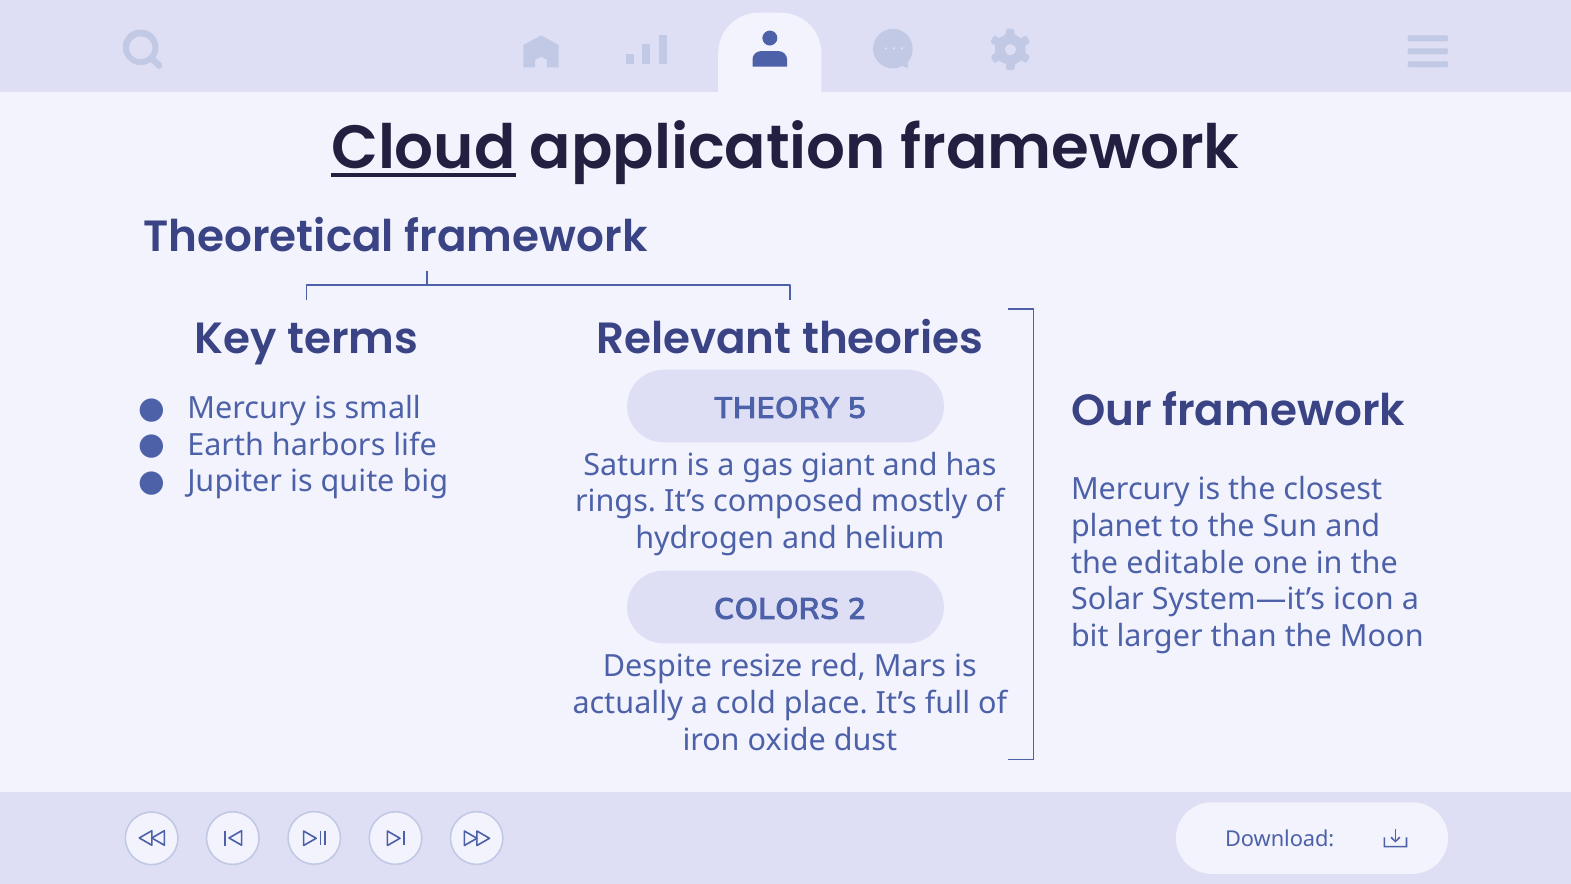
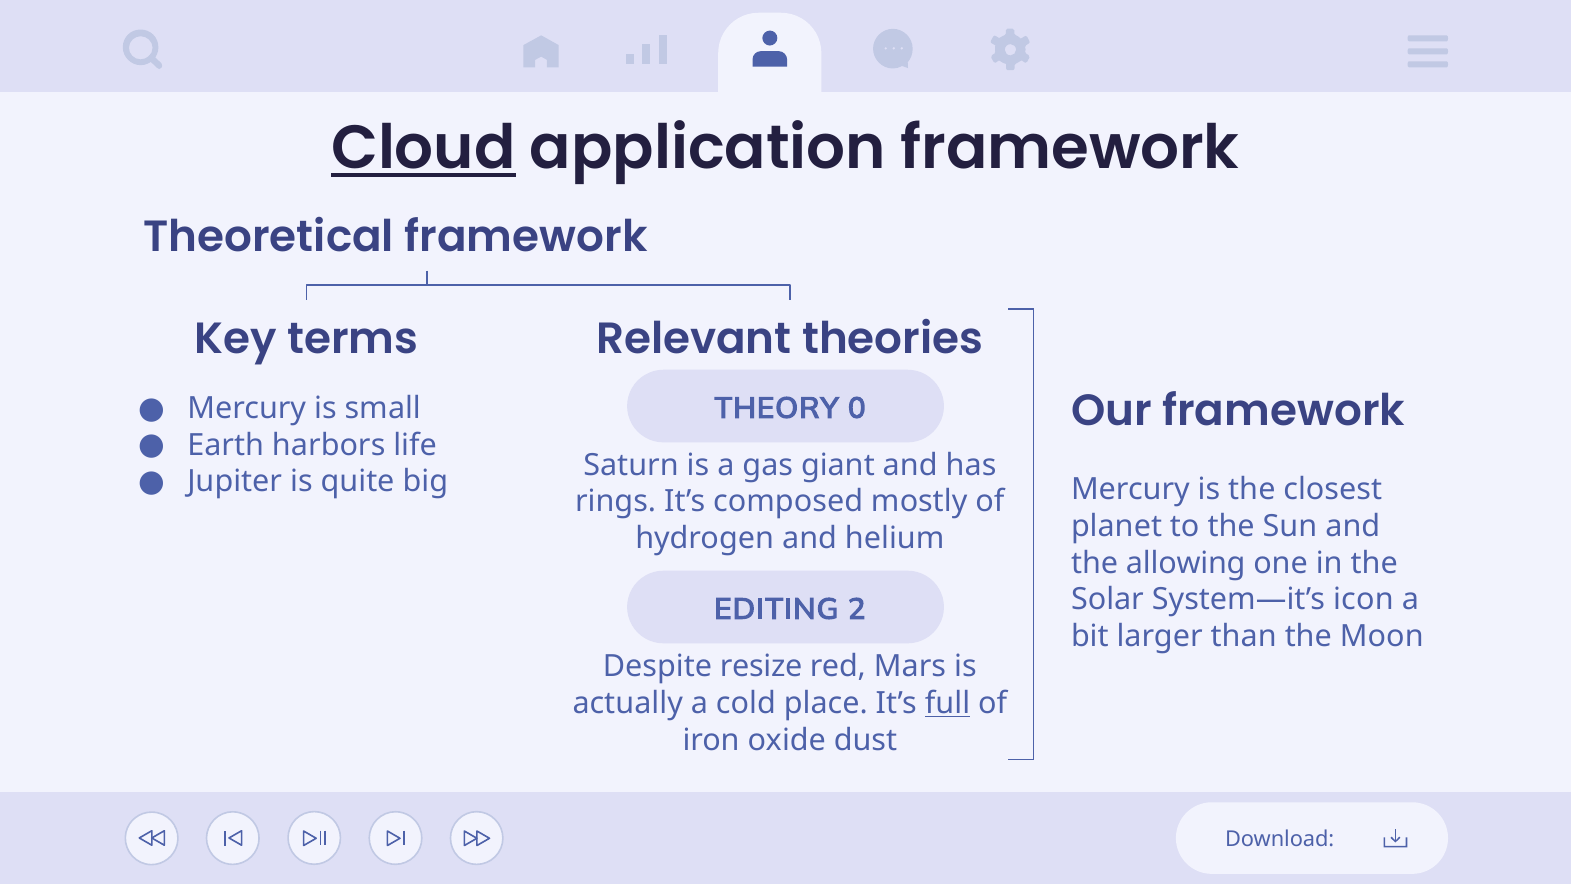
5: 5 -> 0
editable: editable -> allowing
COLORS: COLORS -> EDITING
full underline: none -> present
